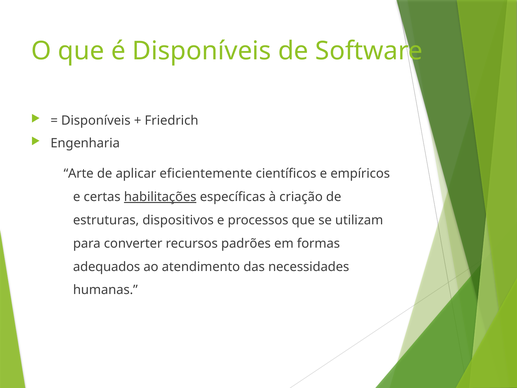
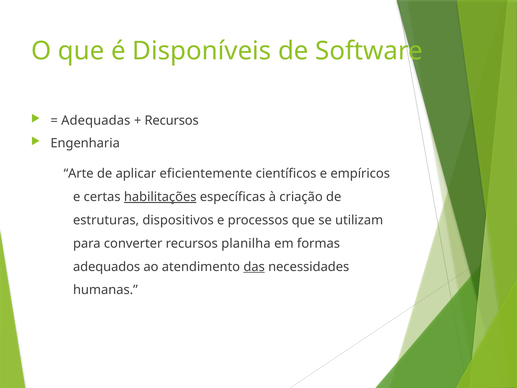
Disponíveis at (96, 120): Disponíveis -> Adequadas
Friedrich at (172, 120): Friedrich -> Recursos
padrões: padrões -> planilha
das underline: none -> present
